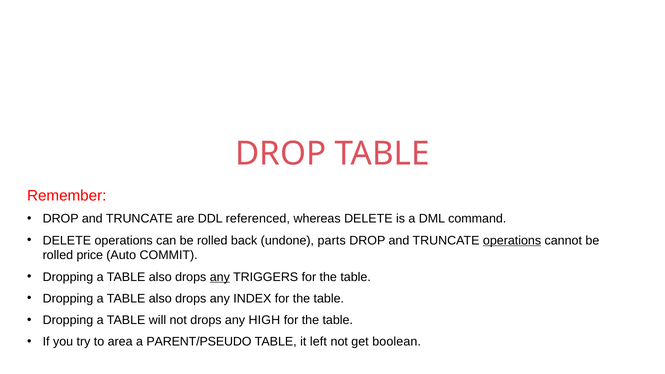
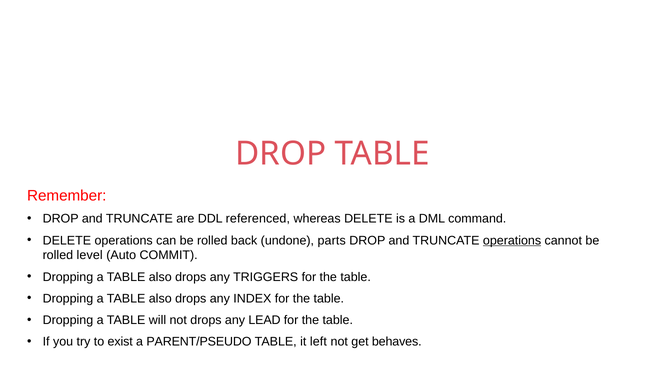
price: price -> level
any at (220, 277) underline: present -> none
HIGH: HIGH -> LEAD
area: area -> exist
boolean: boolean -> behaves
